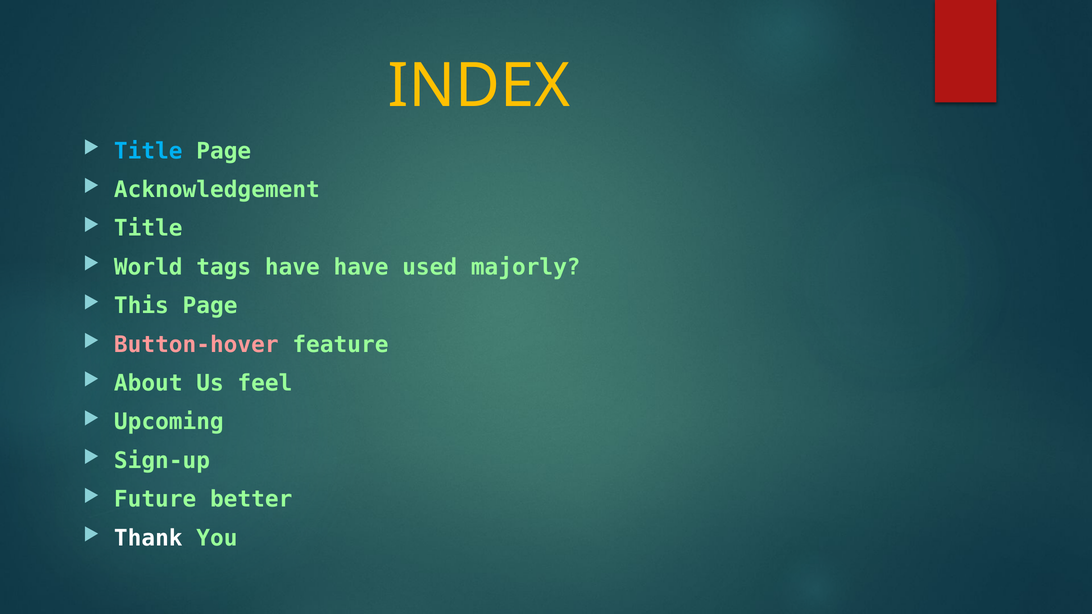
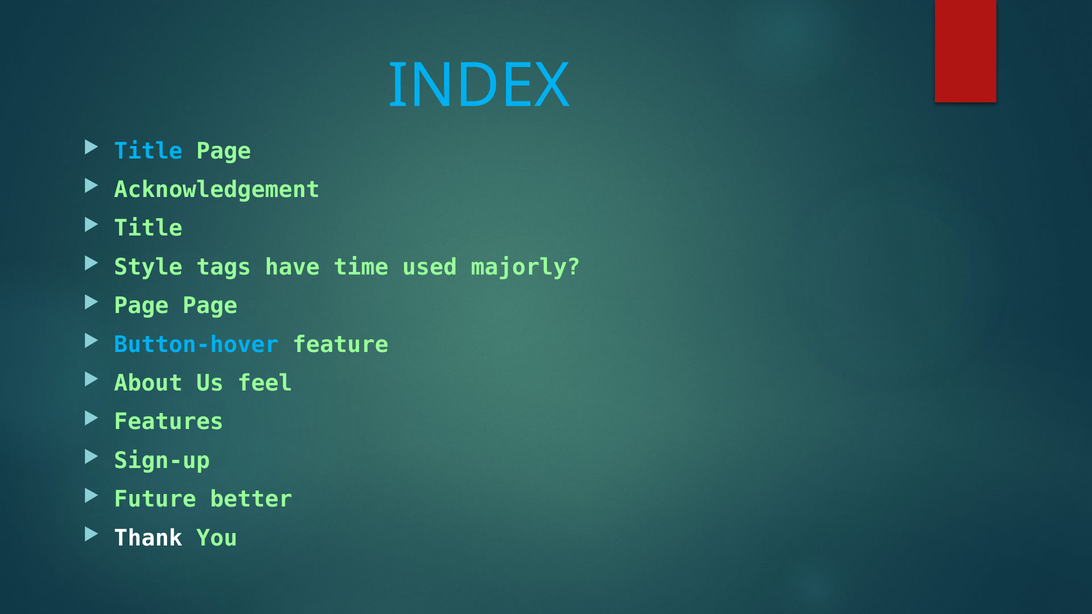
INDEX colour: yellow -> light blue
World: World -> Style
have have: have -> time
This at (141, 306): This -> Page
Button-hover colour: pink -> light blue
Upcoming: Upcoming -> Features
